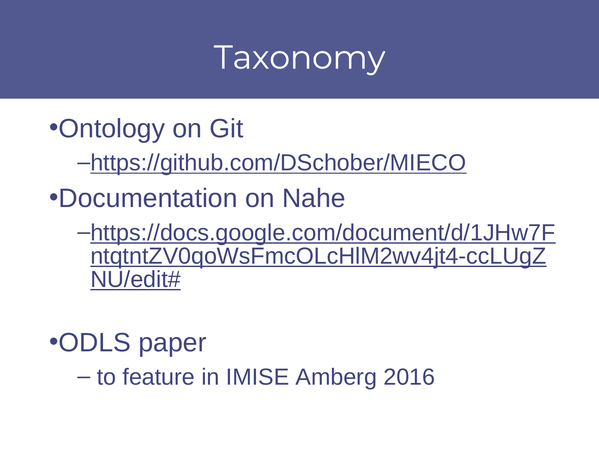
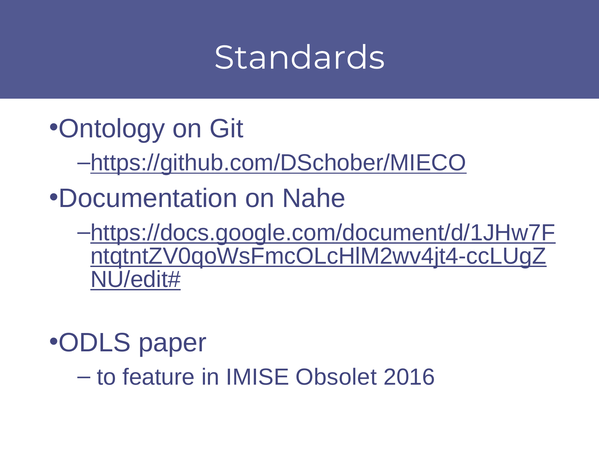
Taxonomy: Taxonomy -> Standards
Amberg: Amberg -> Obsolet
